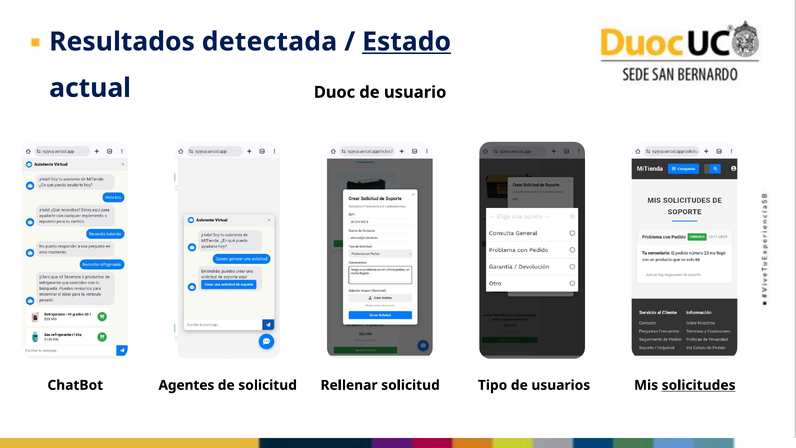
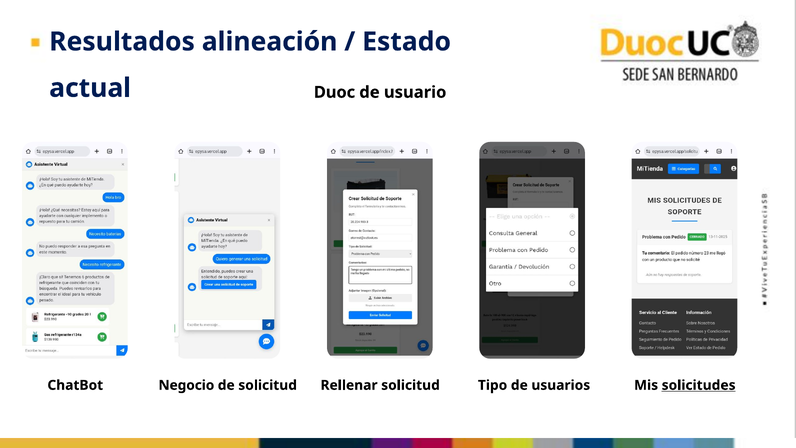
detectada: detectada -> alineación
Estado underline: present -> none
Agentes: Agentes -> Negocio
